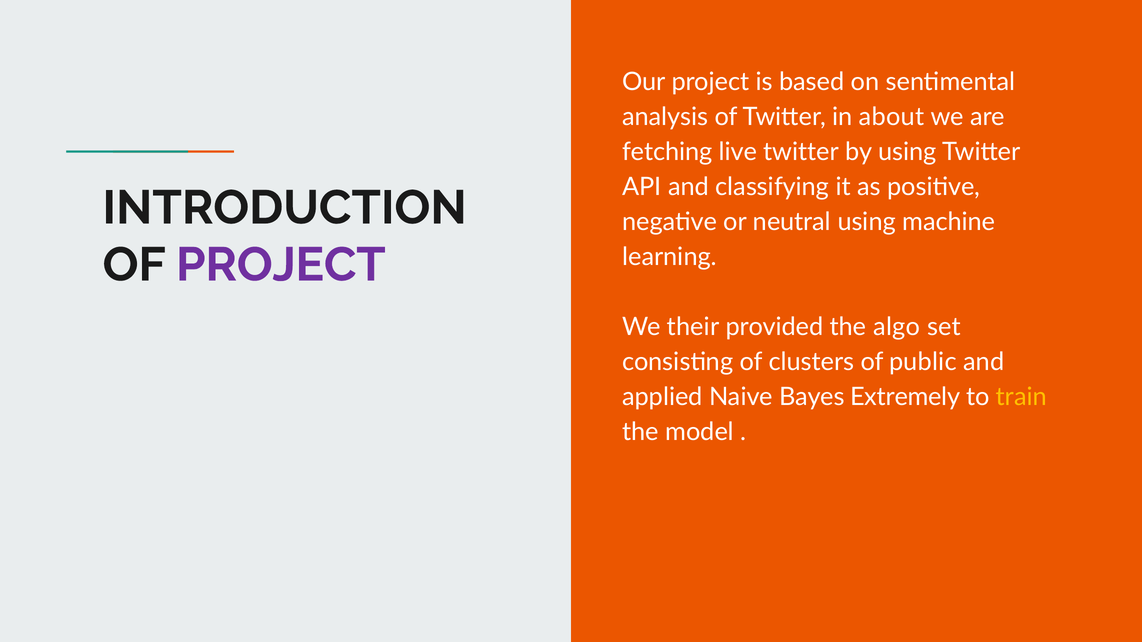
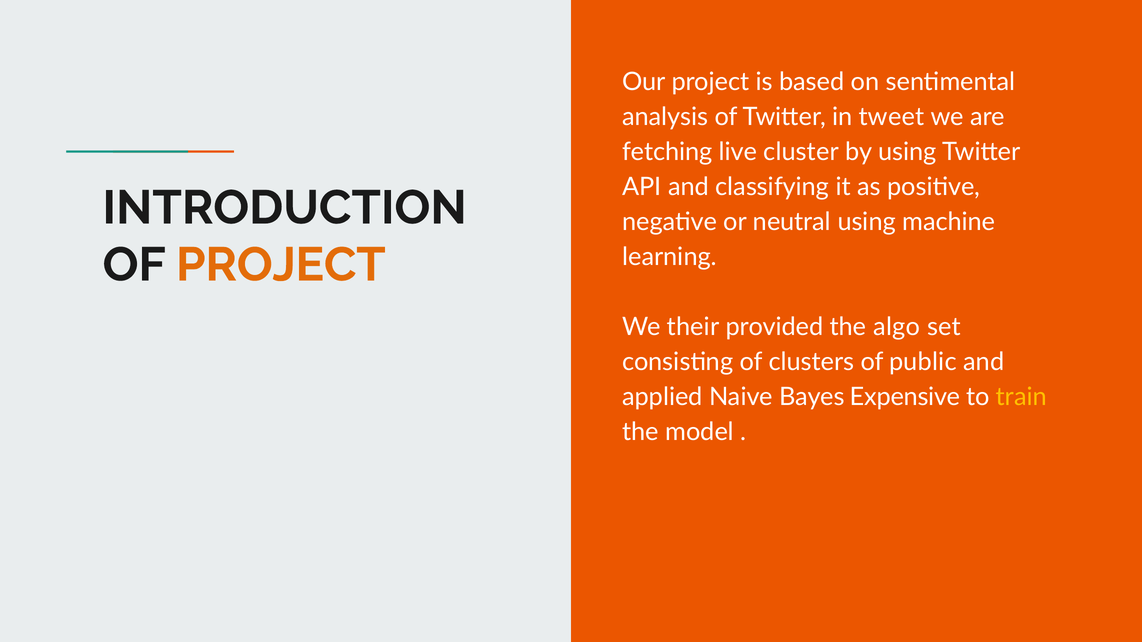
about: about -> tweet
live twitter: twitter -> cluster
PROJECT at (281, 265) colour: purple -> orange
Extremely: Extremely -> Expensive
